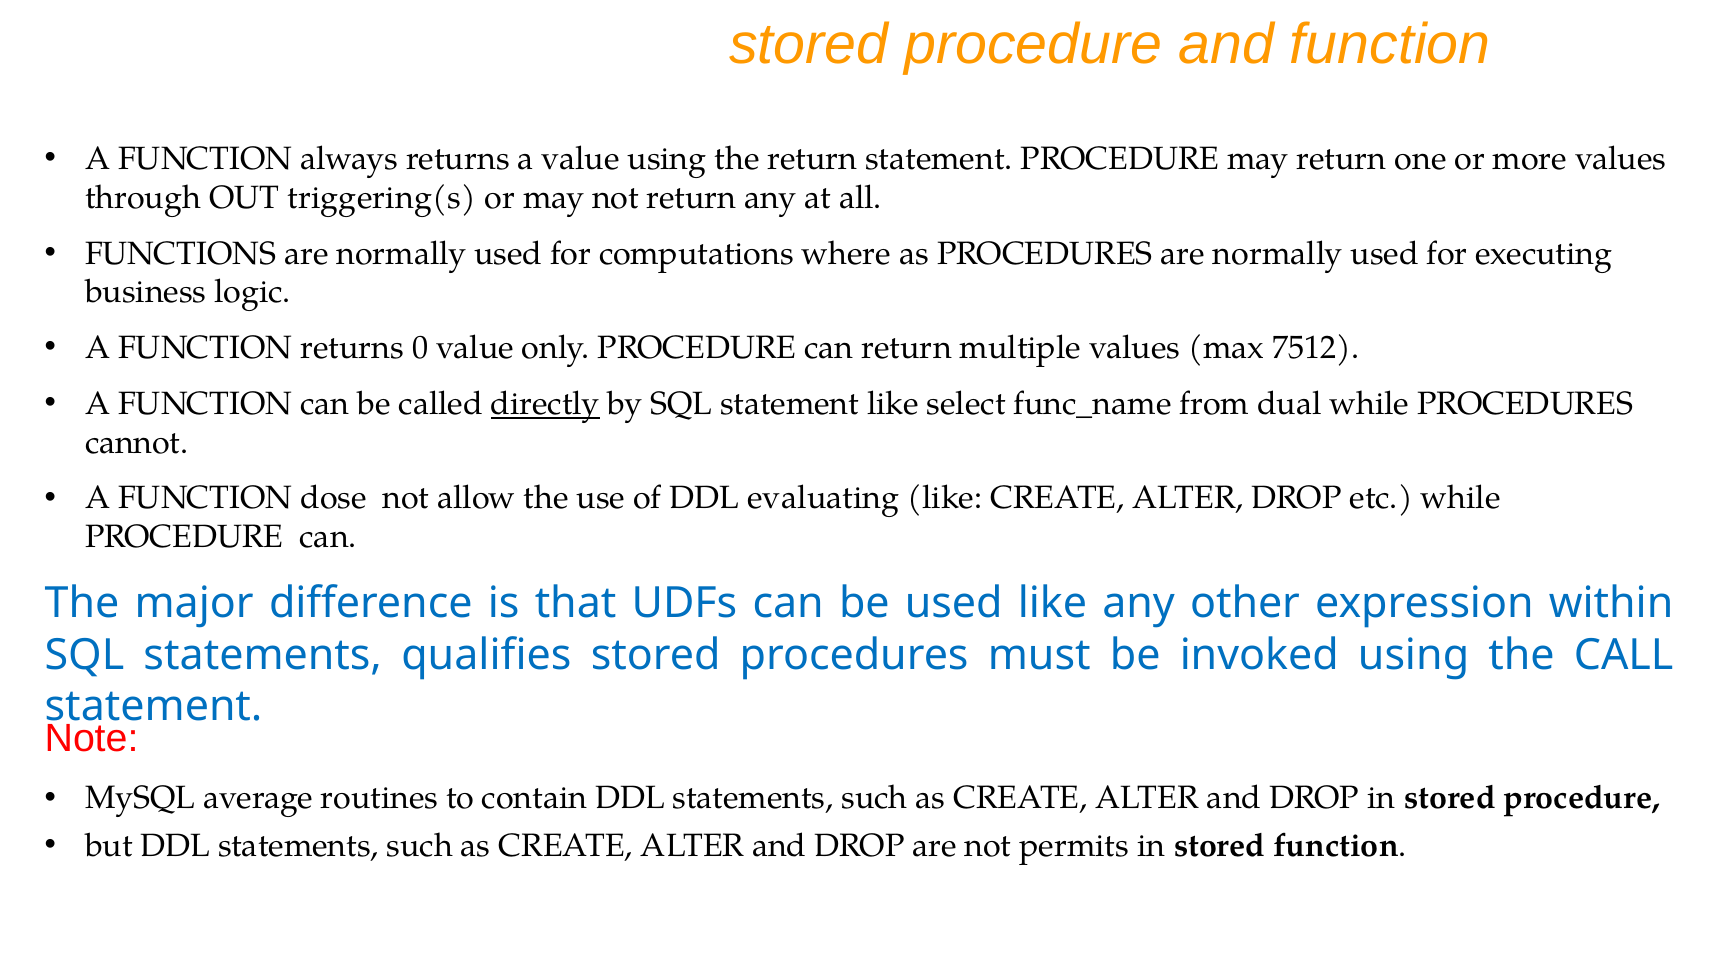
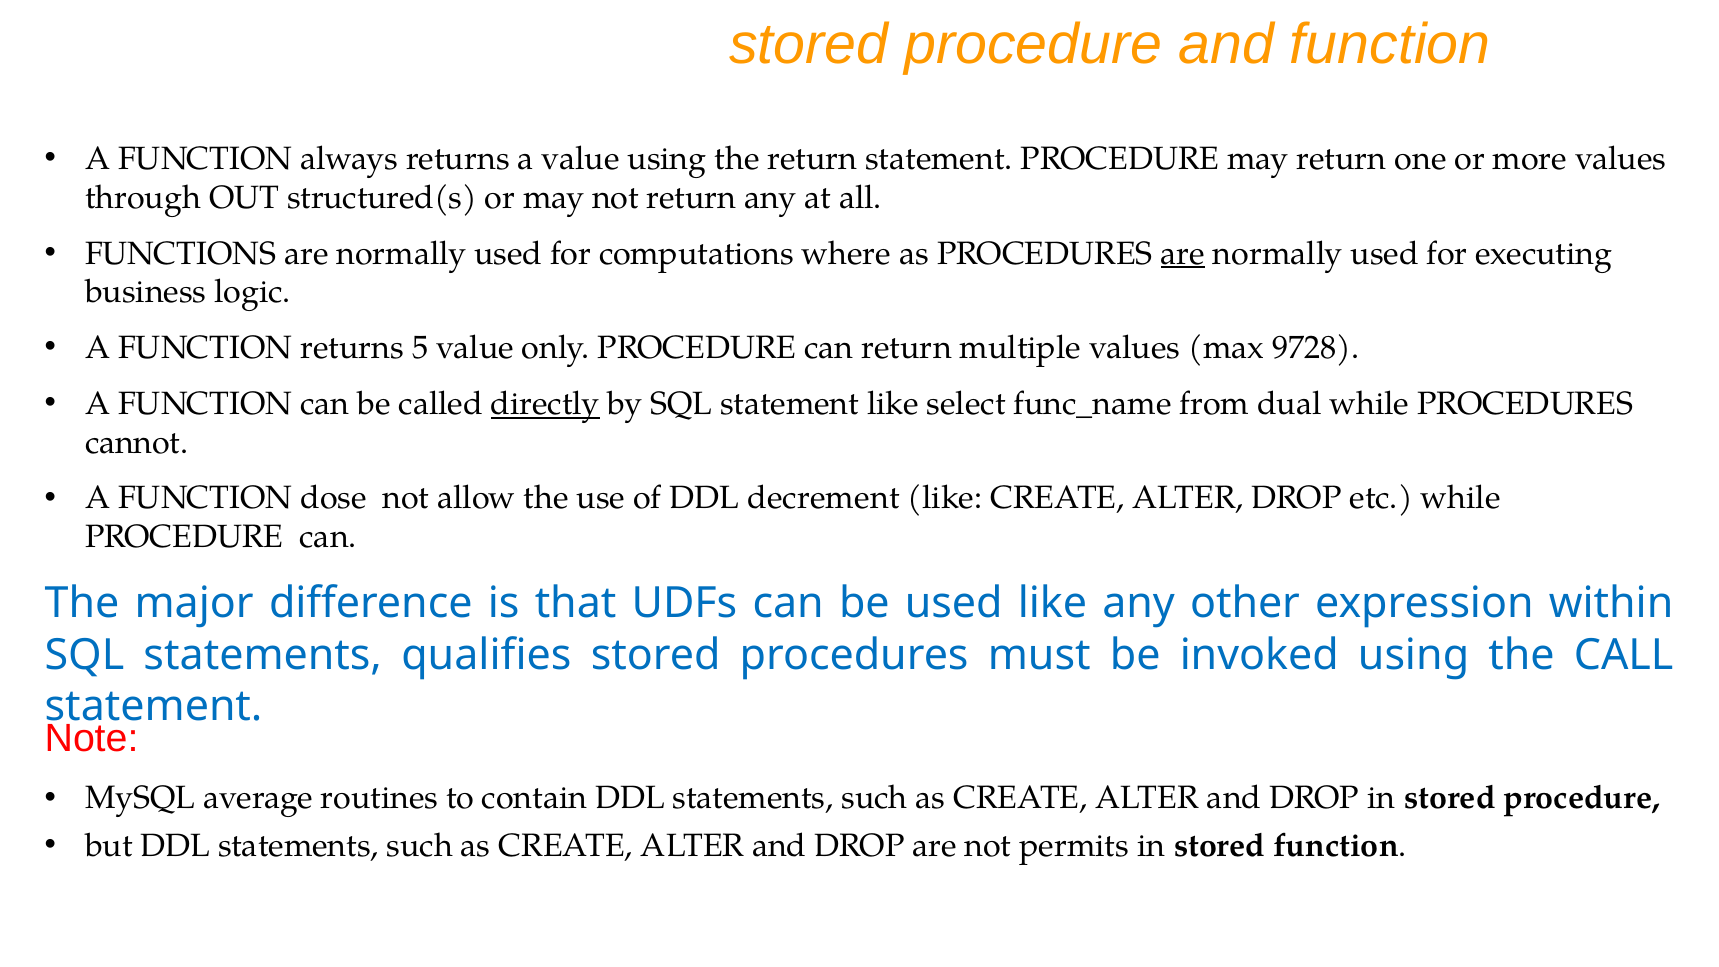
triggering(s: triggering(s -> structured(s
are at (1183, 253) underline: none -> present
0: 0 -> 5
7512: 7512 -> 9728
evaluating: evaluating -> decrement
